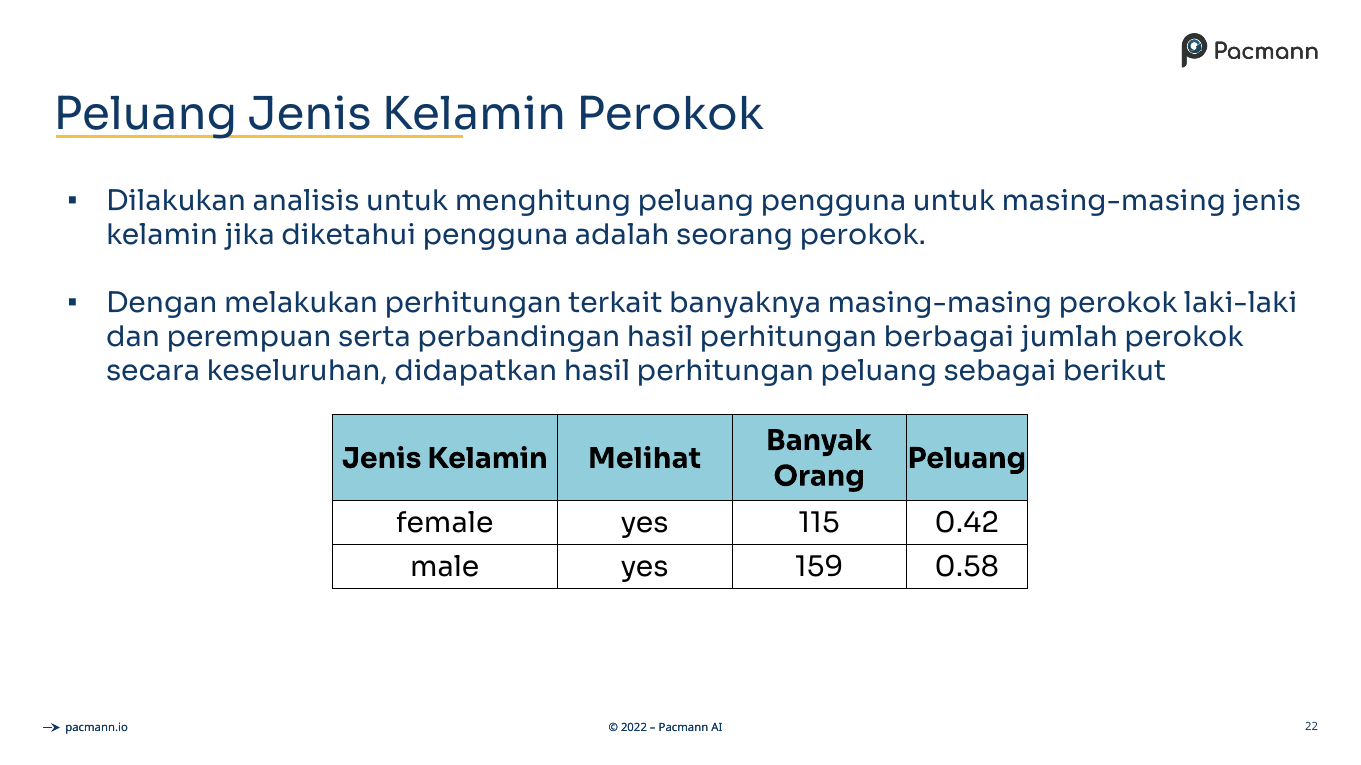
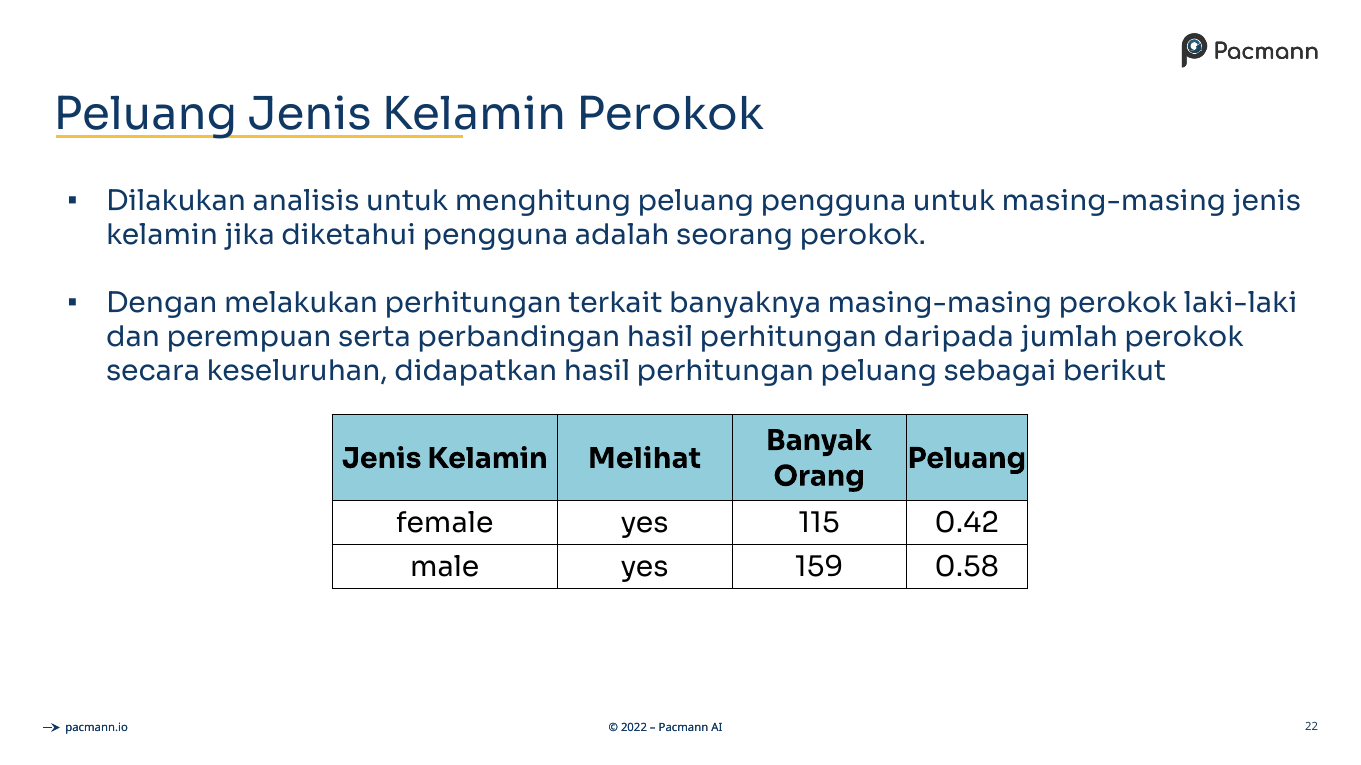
berbagai: berbagai -> daripada
